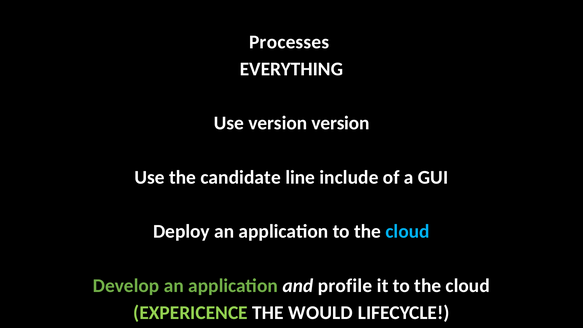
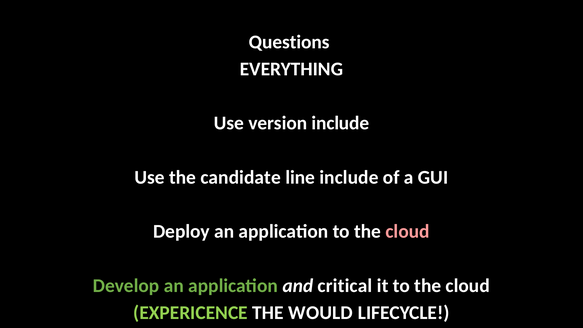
Processes: Processes -> Questions
version version: version -> include
cloud at (408, 231) colour: light blue -> pink
profile: profile -> critical
